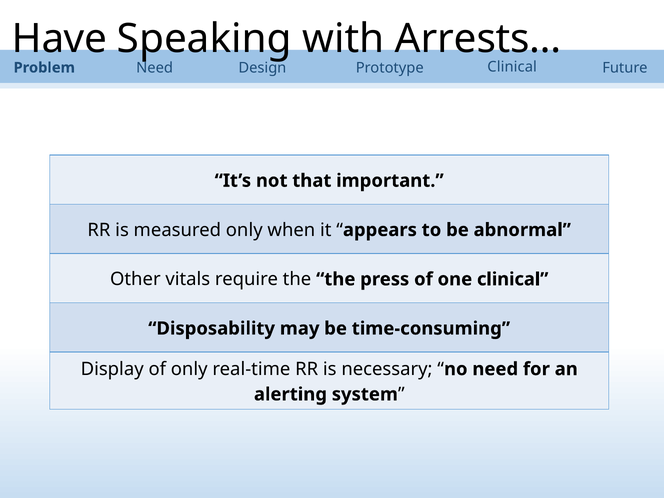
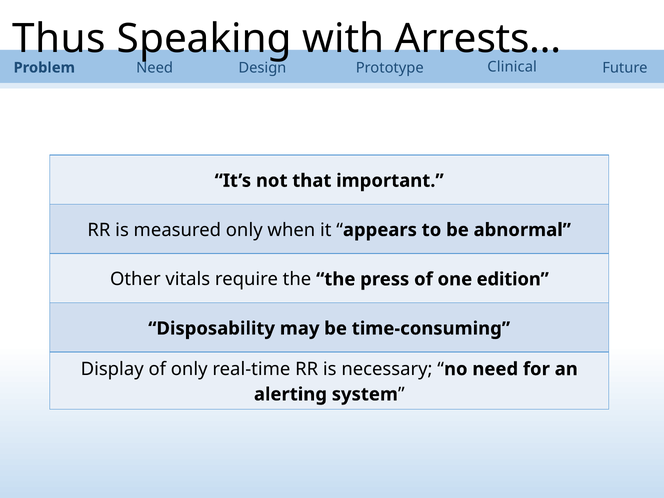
Have: Have -> Thus
one clinical: clinical -> edition
